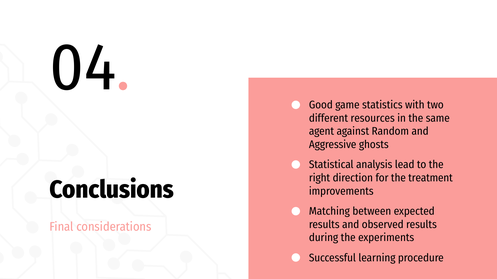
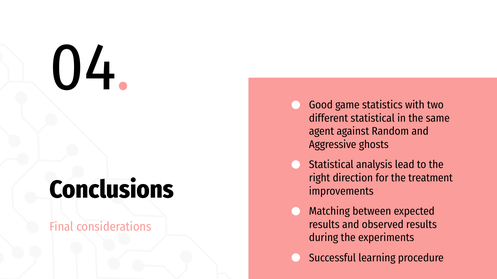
different resources: resources -> statistical
